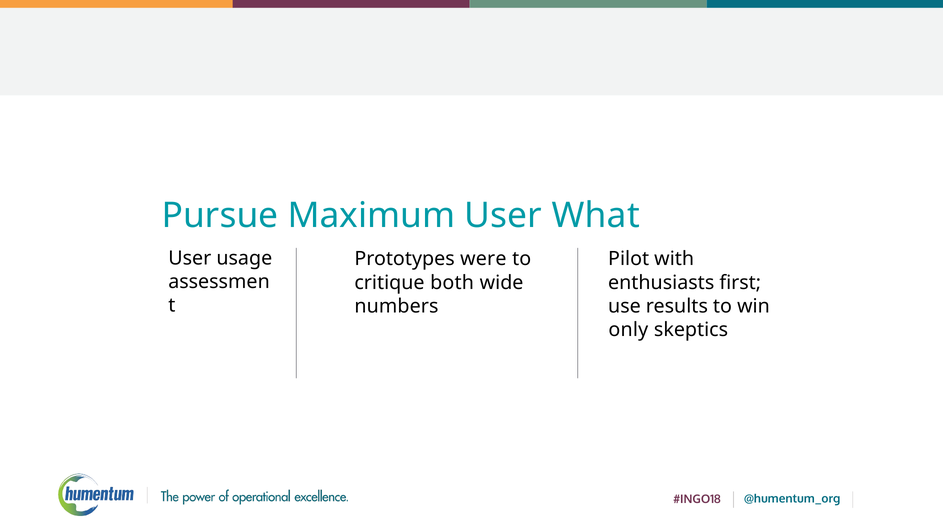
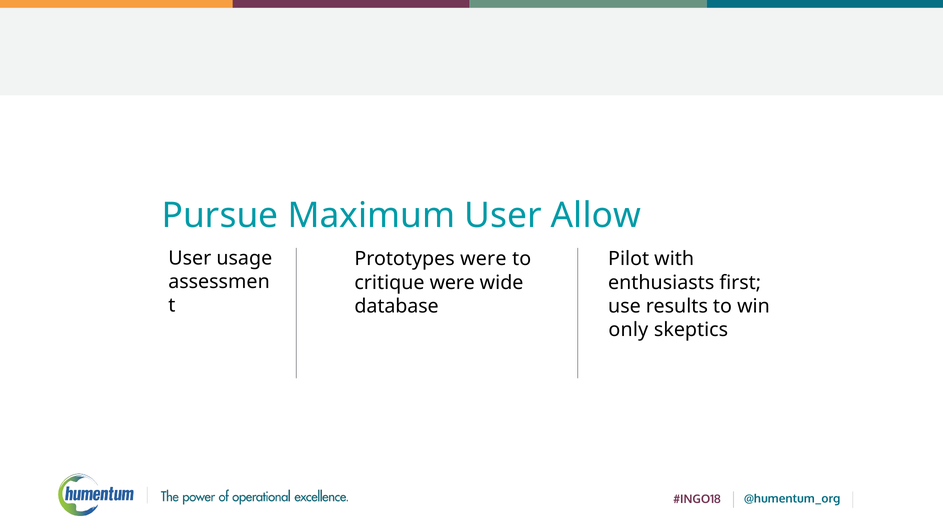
What: What -> Allow
critique both: both -> were
numbers: numbers -> database
